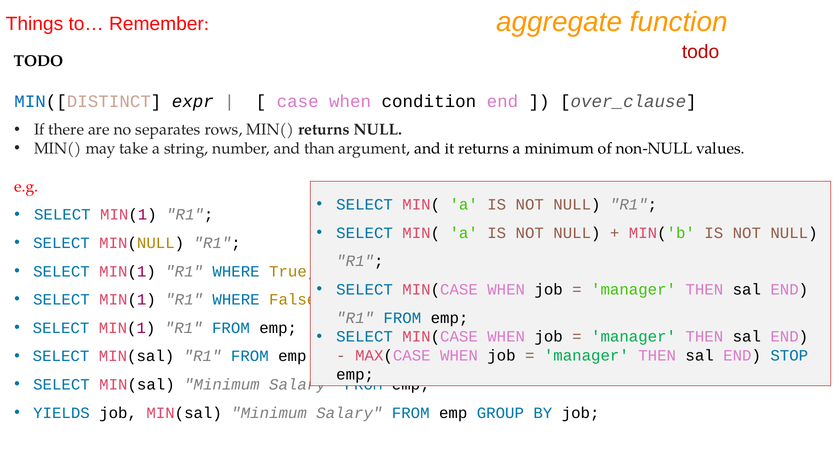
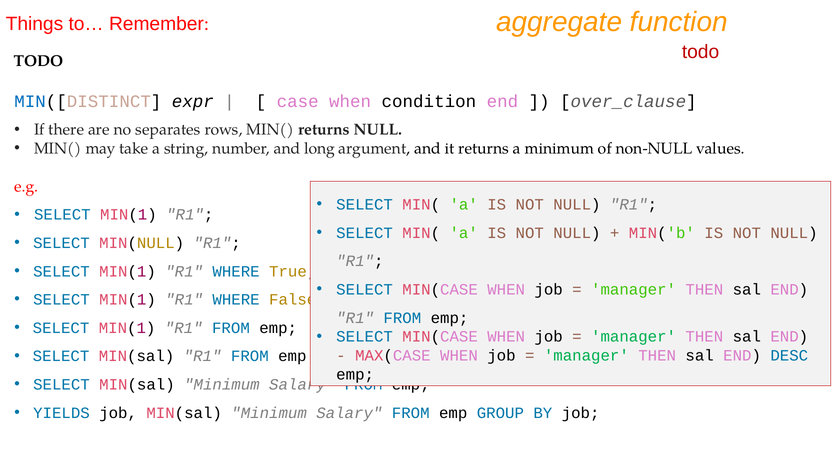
than: than -> long
STOP: STOP -> DESC
